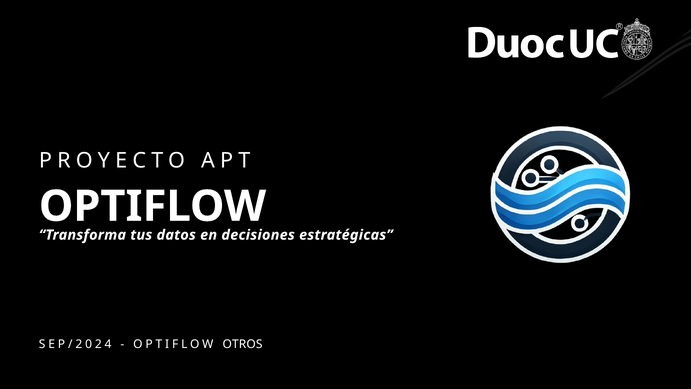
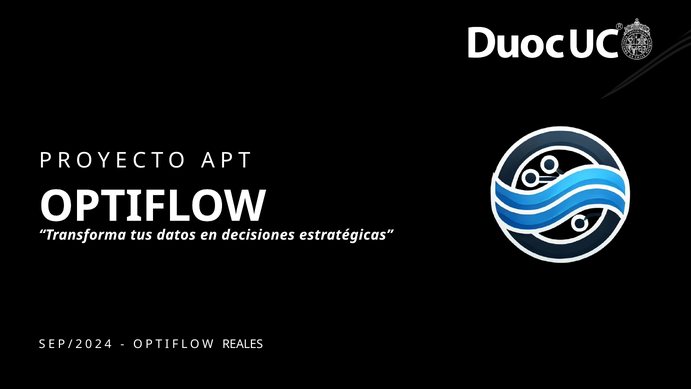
OTROS: OTROS -> REALES
